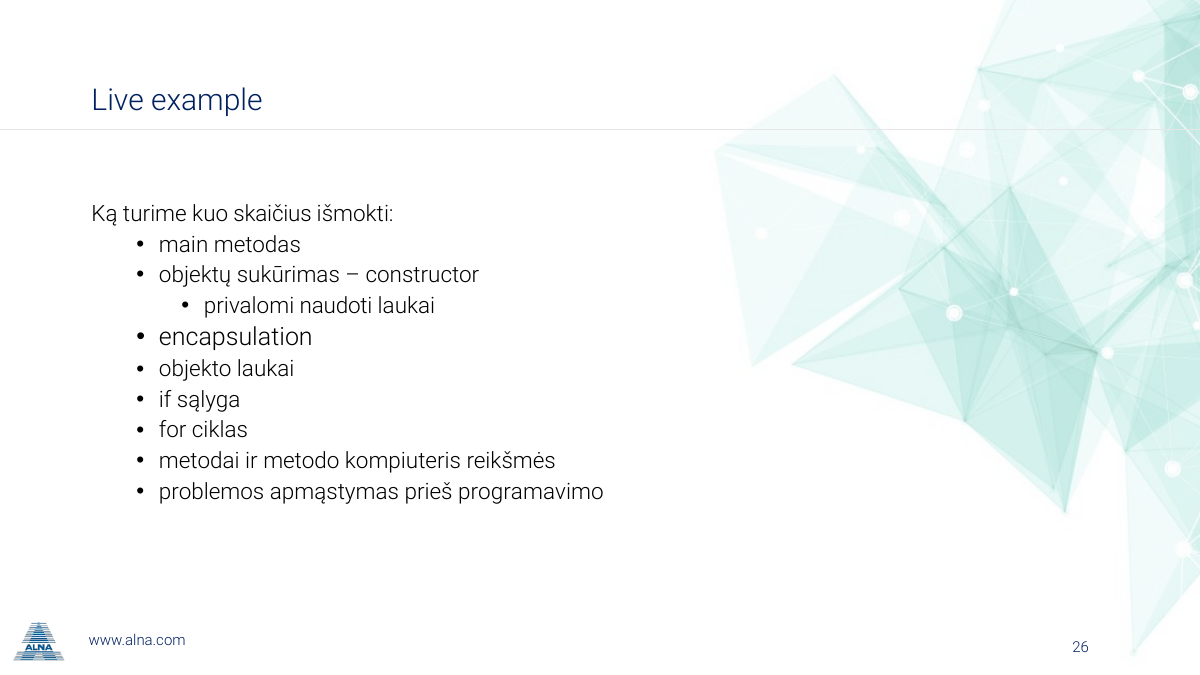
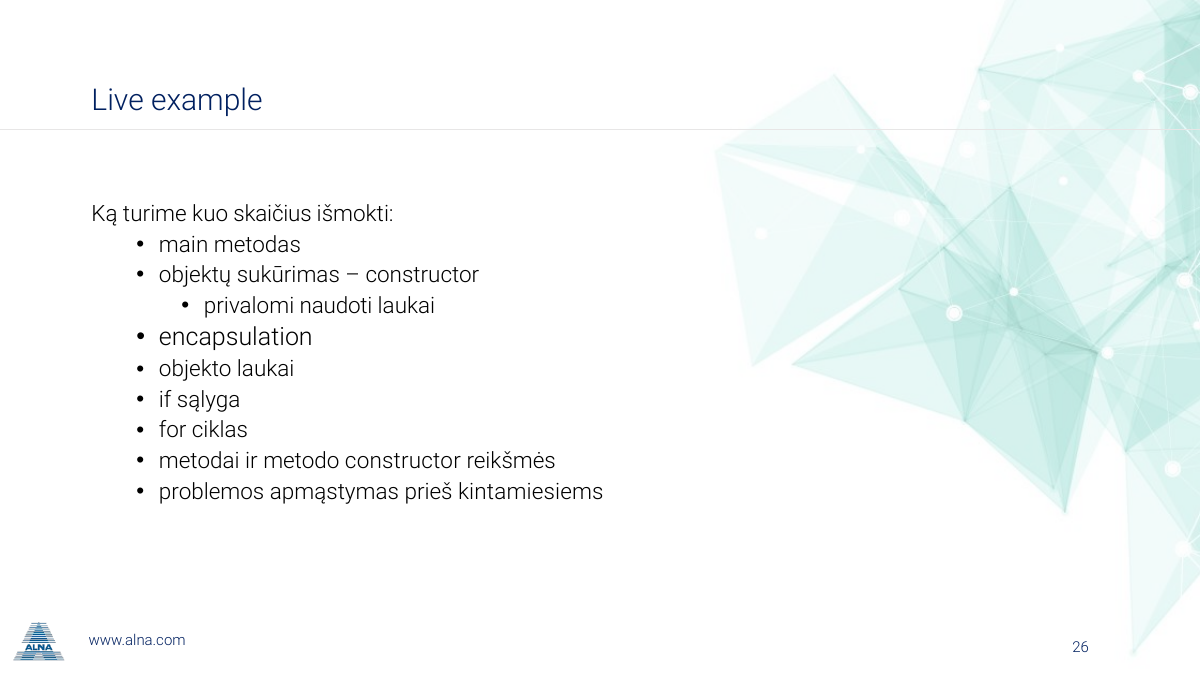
metodo kompiuteris: kompiuteris -> constructor
programavimo: programavimo -> kintamiesiems
